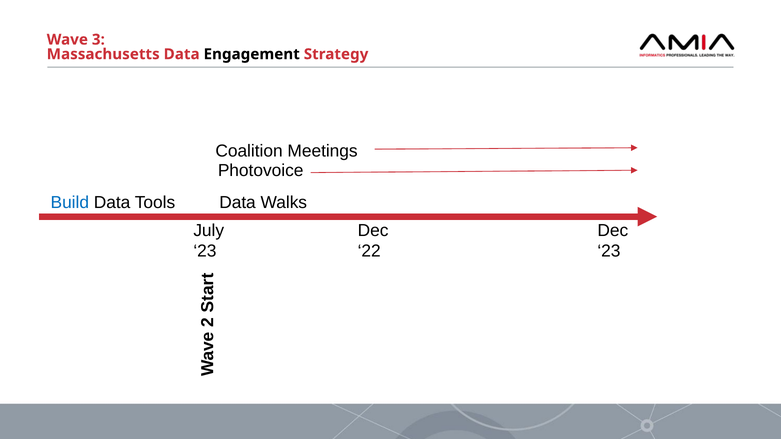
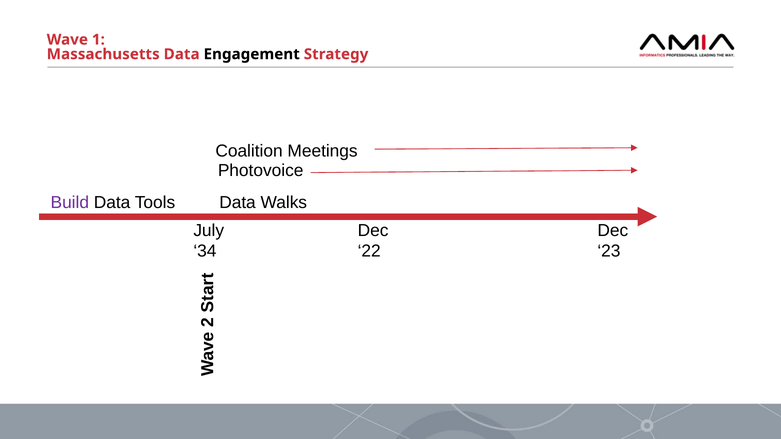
3: 3 -> 1
Build colour: blue -> purple
23 at (205, 251): 23 -> 34
